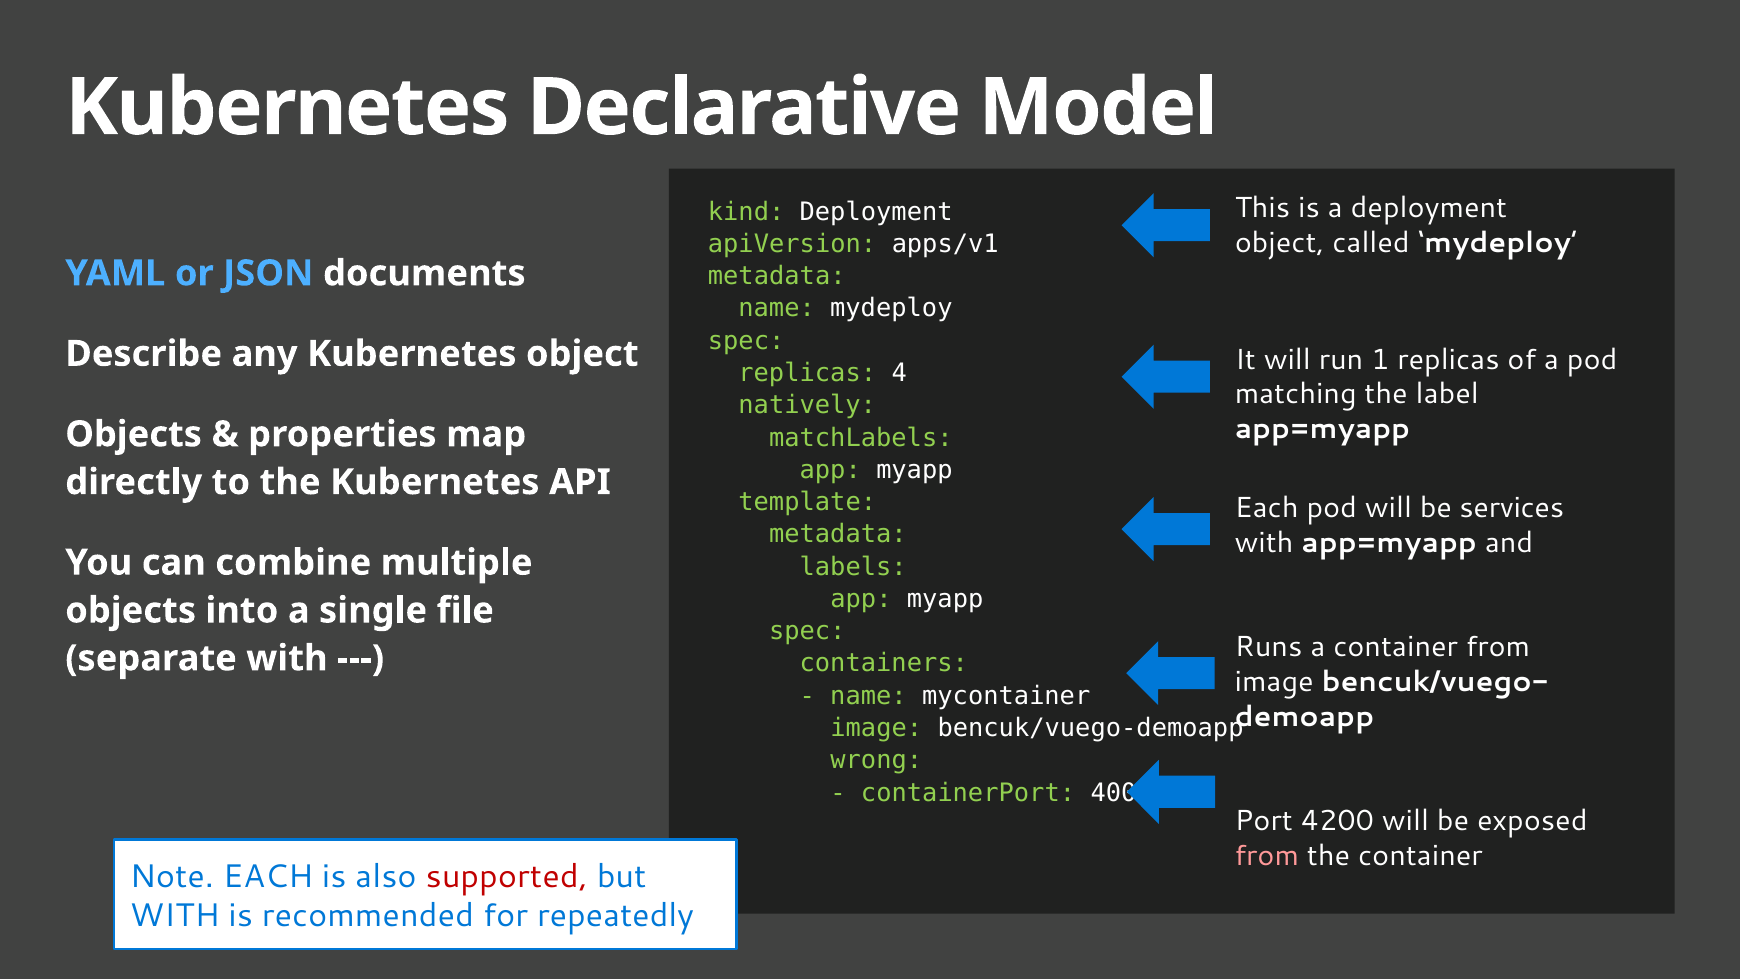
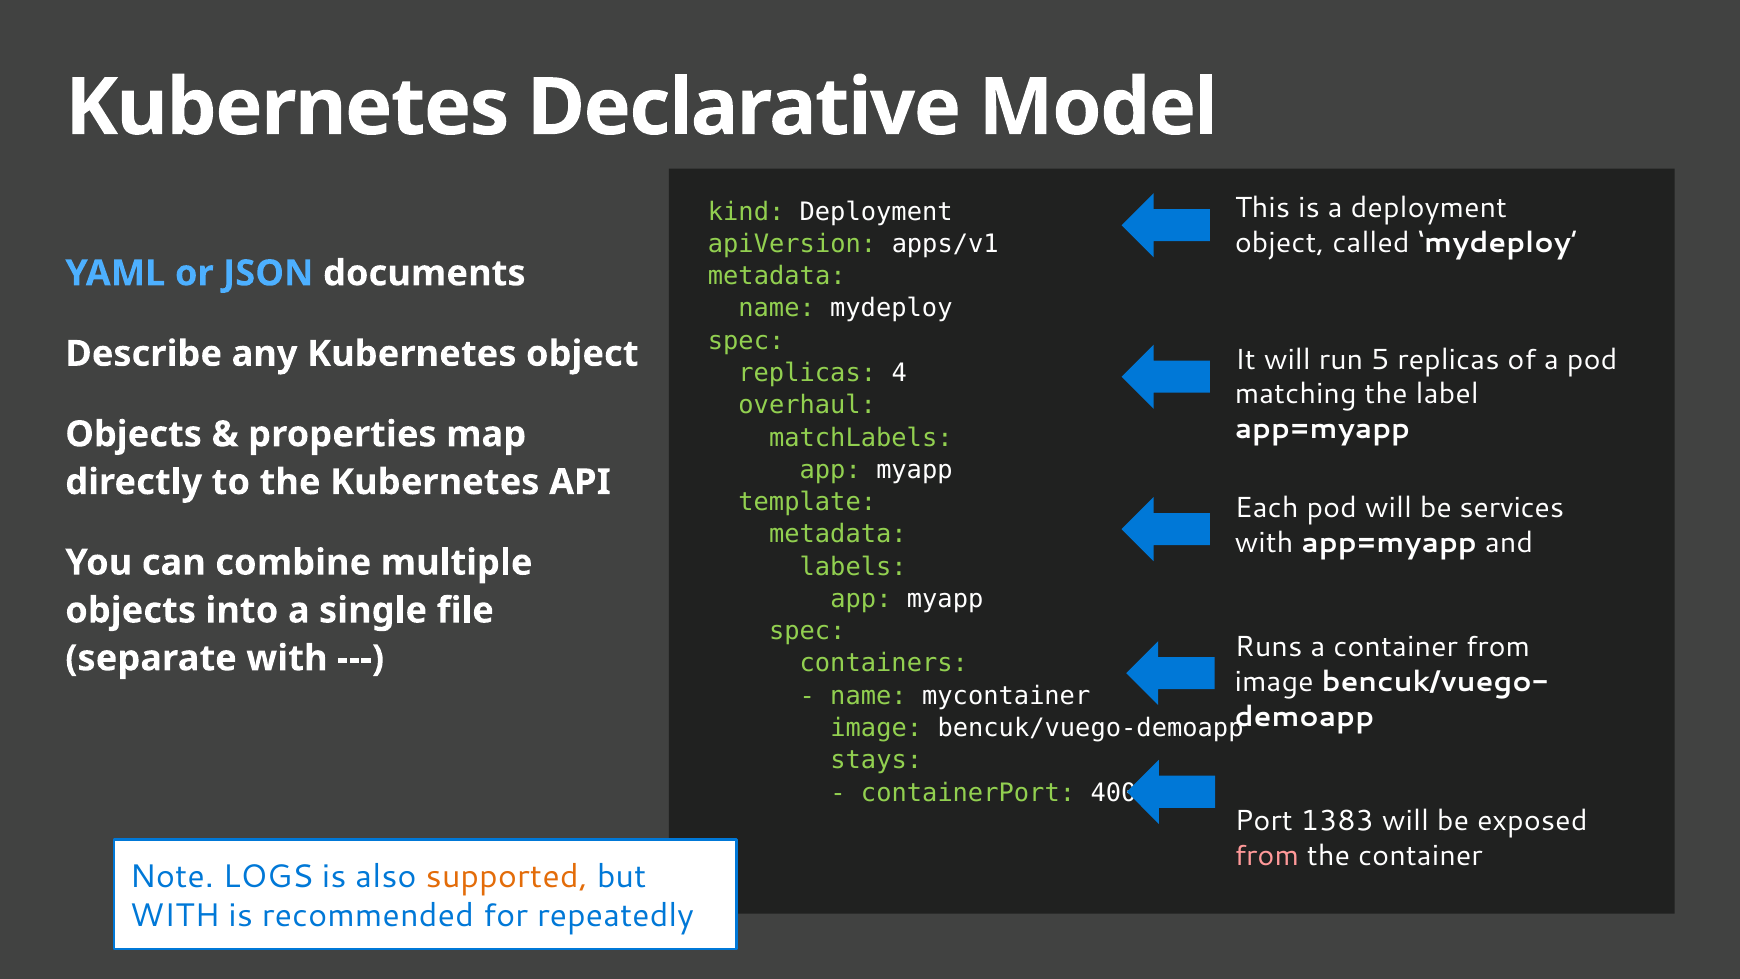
1: 1 -> 5
natively: natively -> overhaul
wrong: wrong -> stays
4200: 4200 -> 1383
Note EACH: EACH -> LOGS
supported colour: red -> orange
